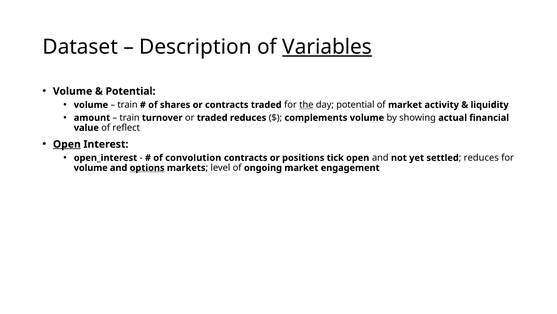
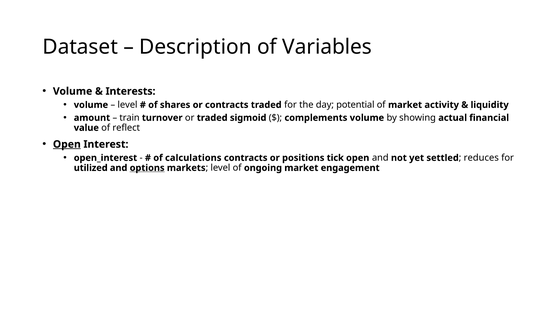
Variables underline: present -> none
Potential at (130, 91): Potential -> Interests
train at (128, 105): train -> level
the underline: present -> none
traded reduces: reduces -> sigmoid
convolution: convolution -> calculations
volume at (91, 167): volume -> utilized
